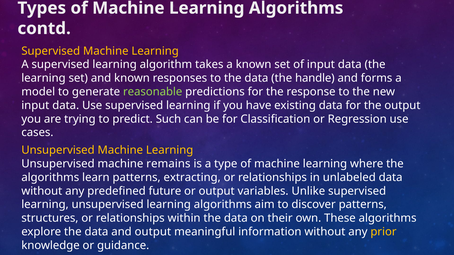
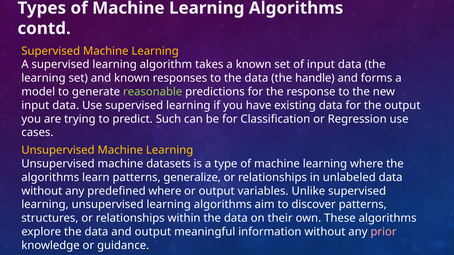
remains: remains -> datasets
extracting: extracting -> generalize
predefined future: future -> where
prior colour: yellow -> pink
